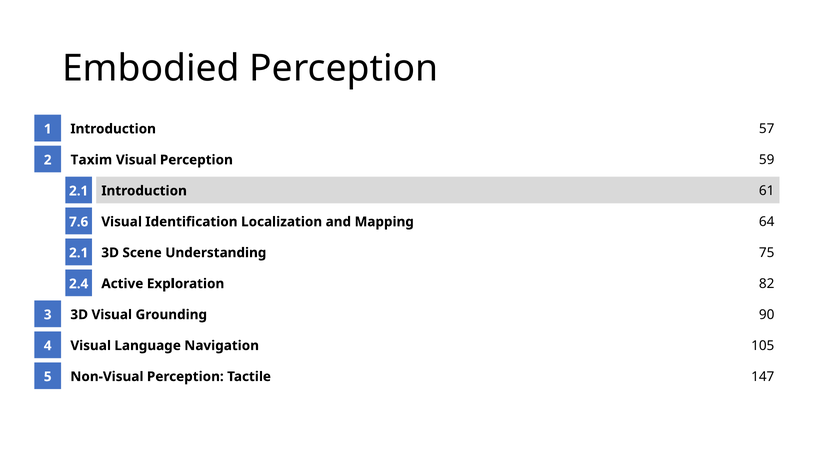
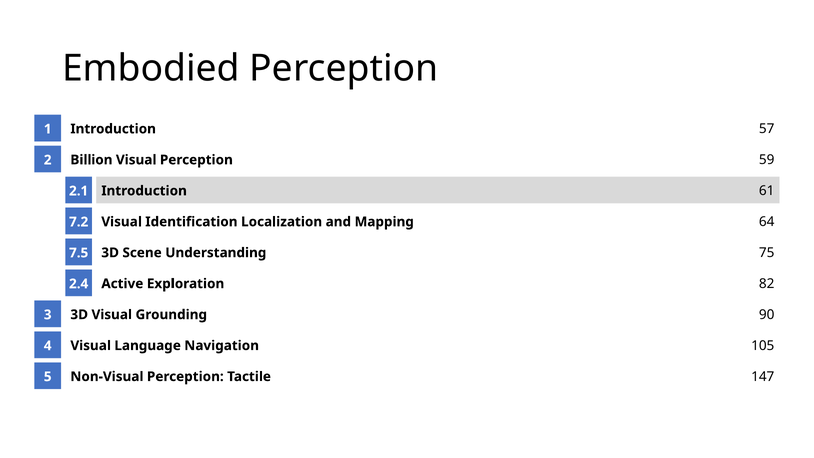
Taxim: Taxim -> Billion
7.6: 7.6 -> 7.2
2.1 at (79, 253): 2.1 -> 7.5
